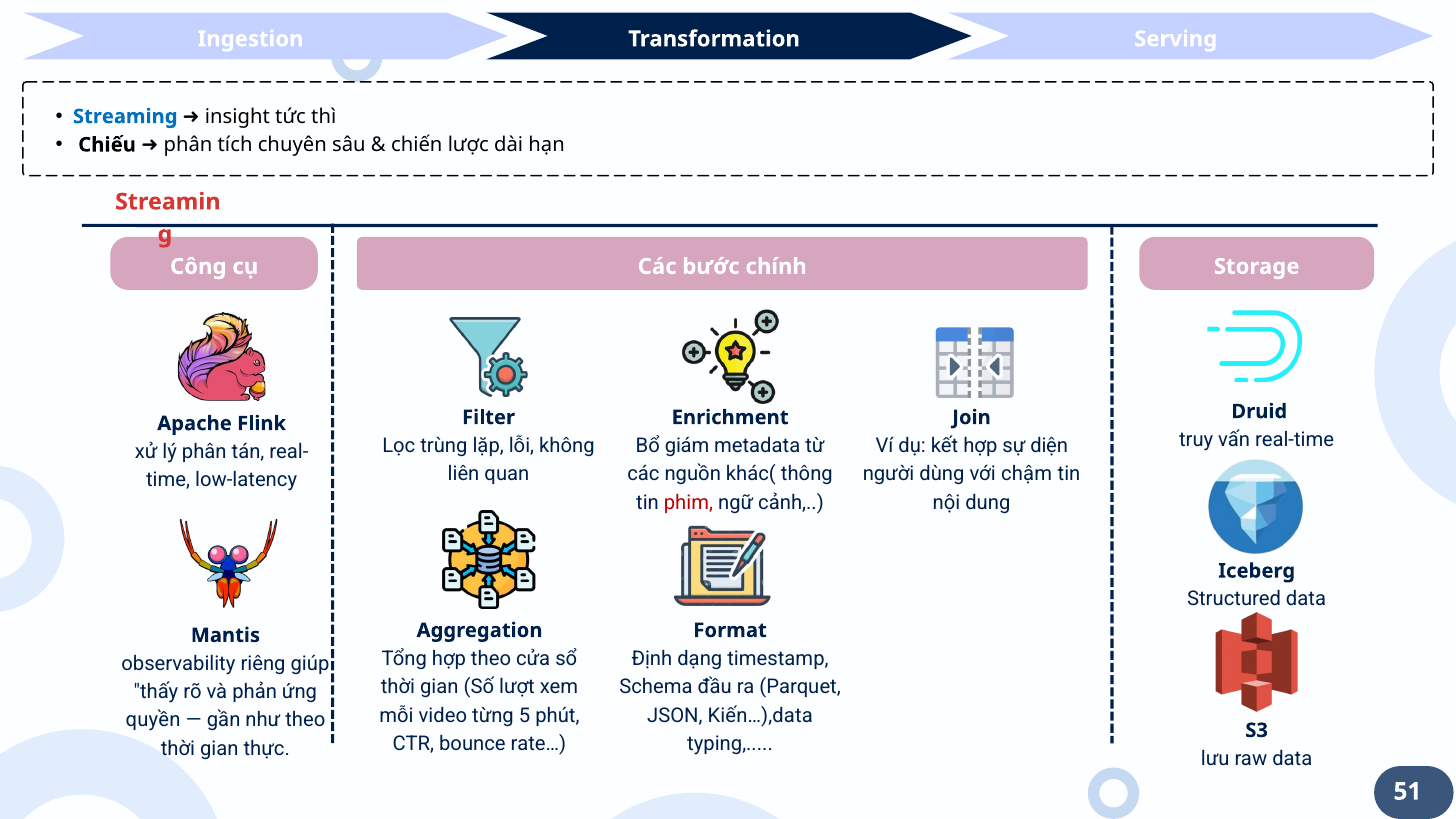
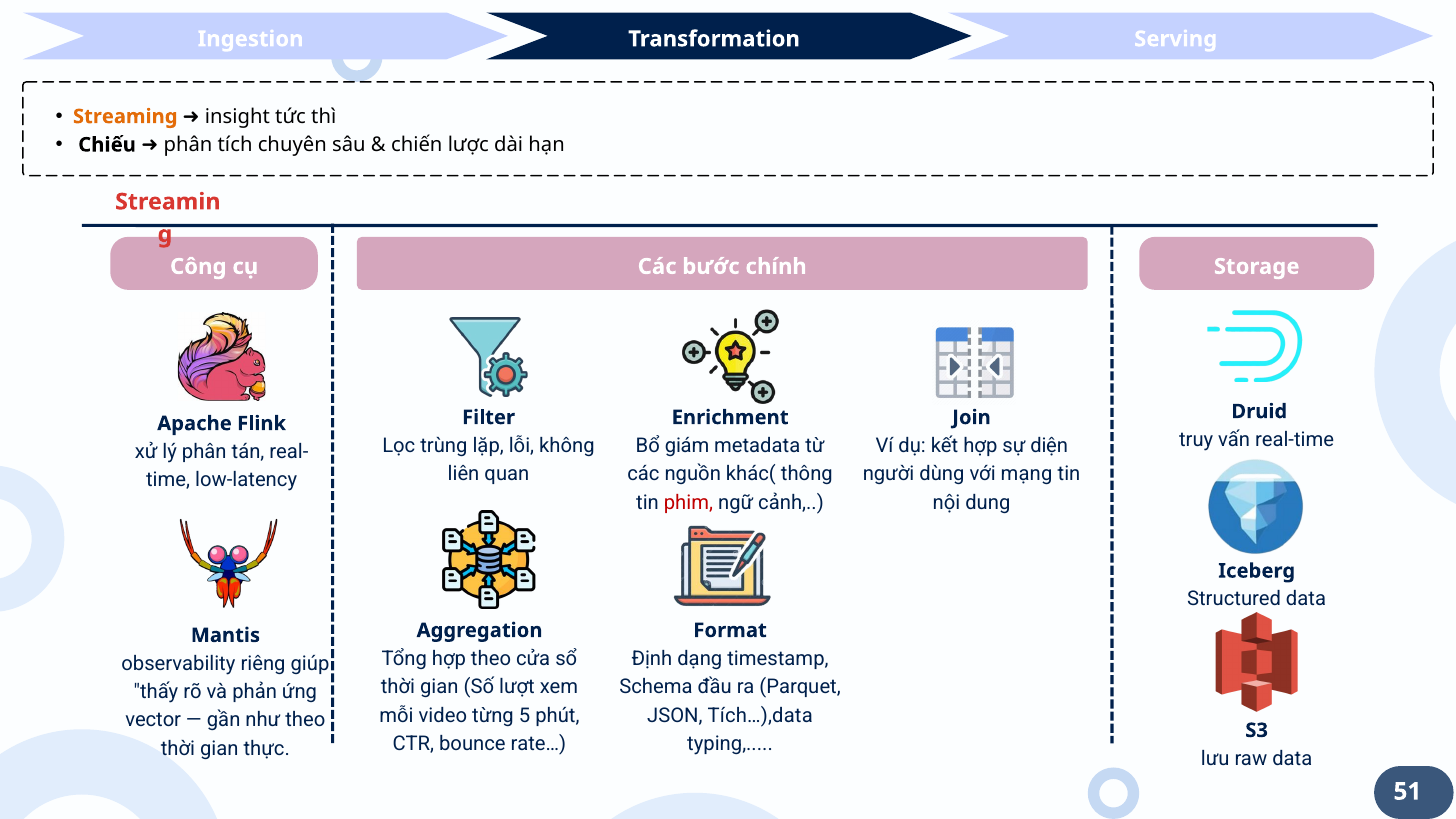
Streaming colour: blue -> orange
chậm: chậm -> mạng
Kiến…),data: Kiến…),data -> Tích…),data
quyền: quyền -> vector
